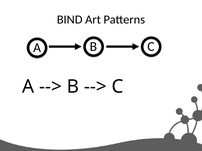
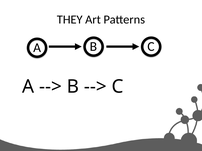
BIND: BIND -> THEY
